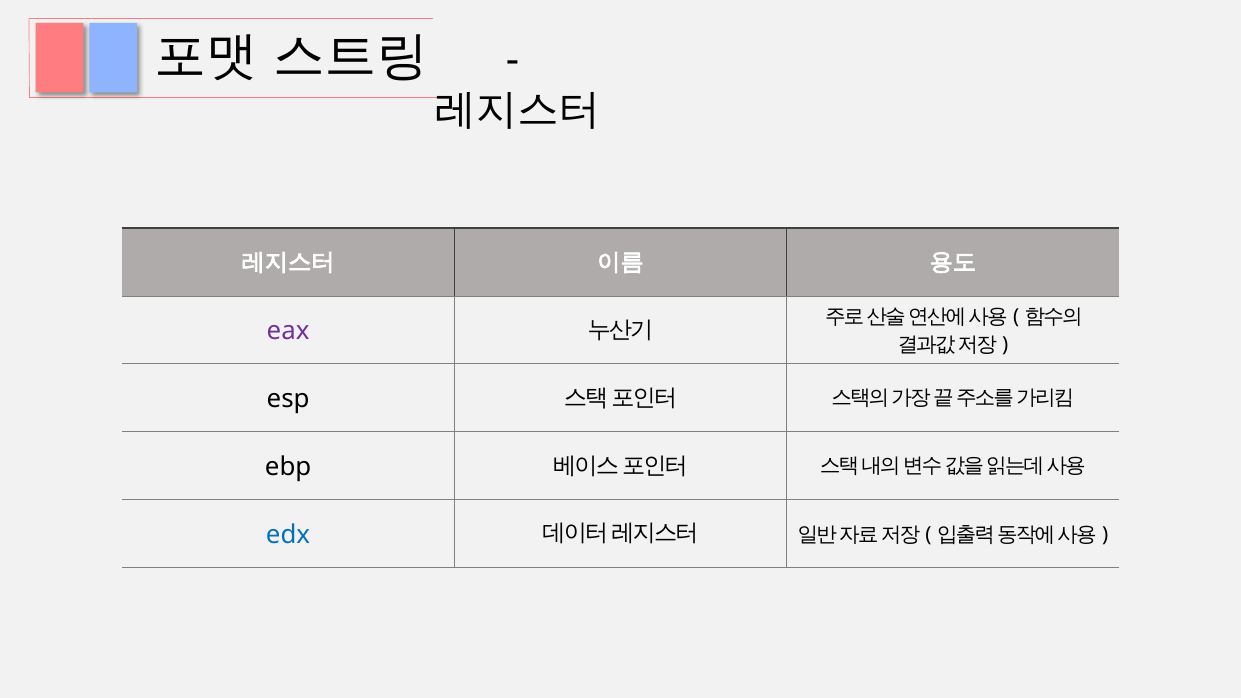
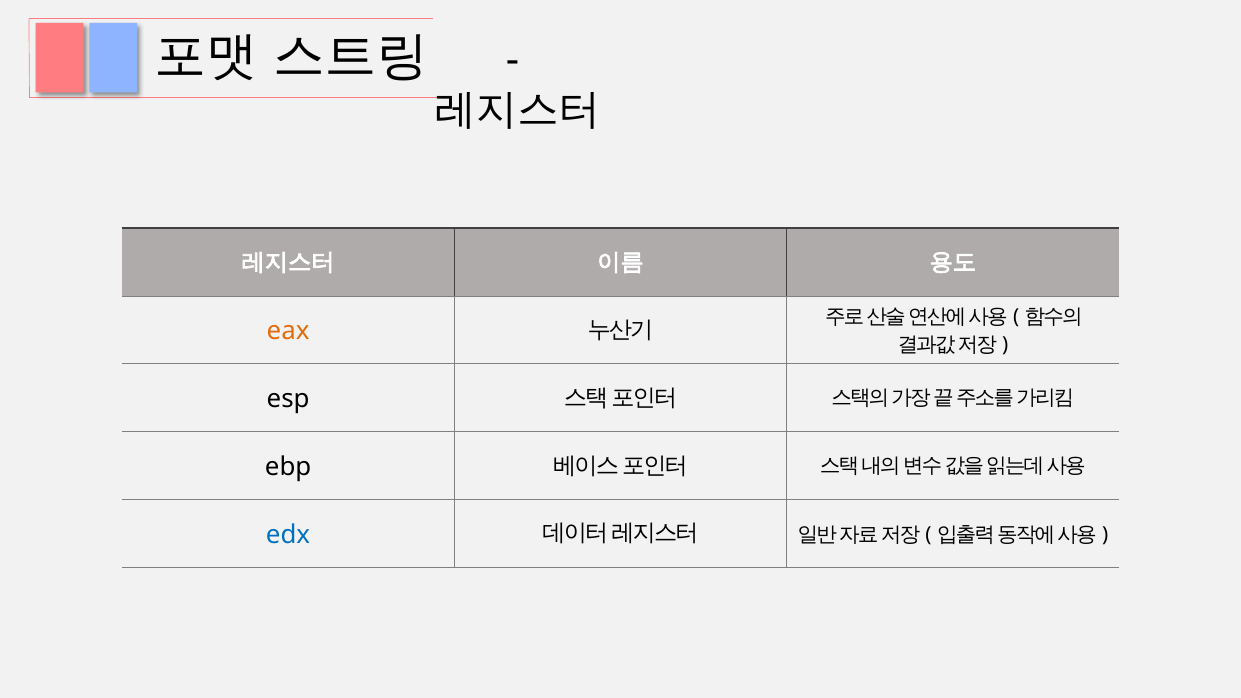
eax colour: purple -> orange
